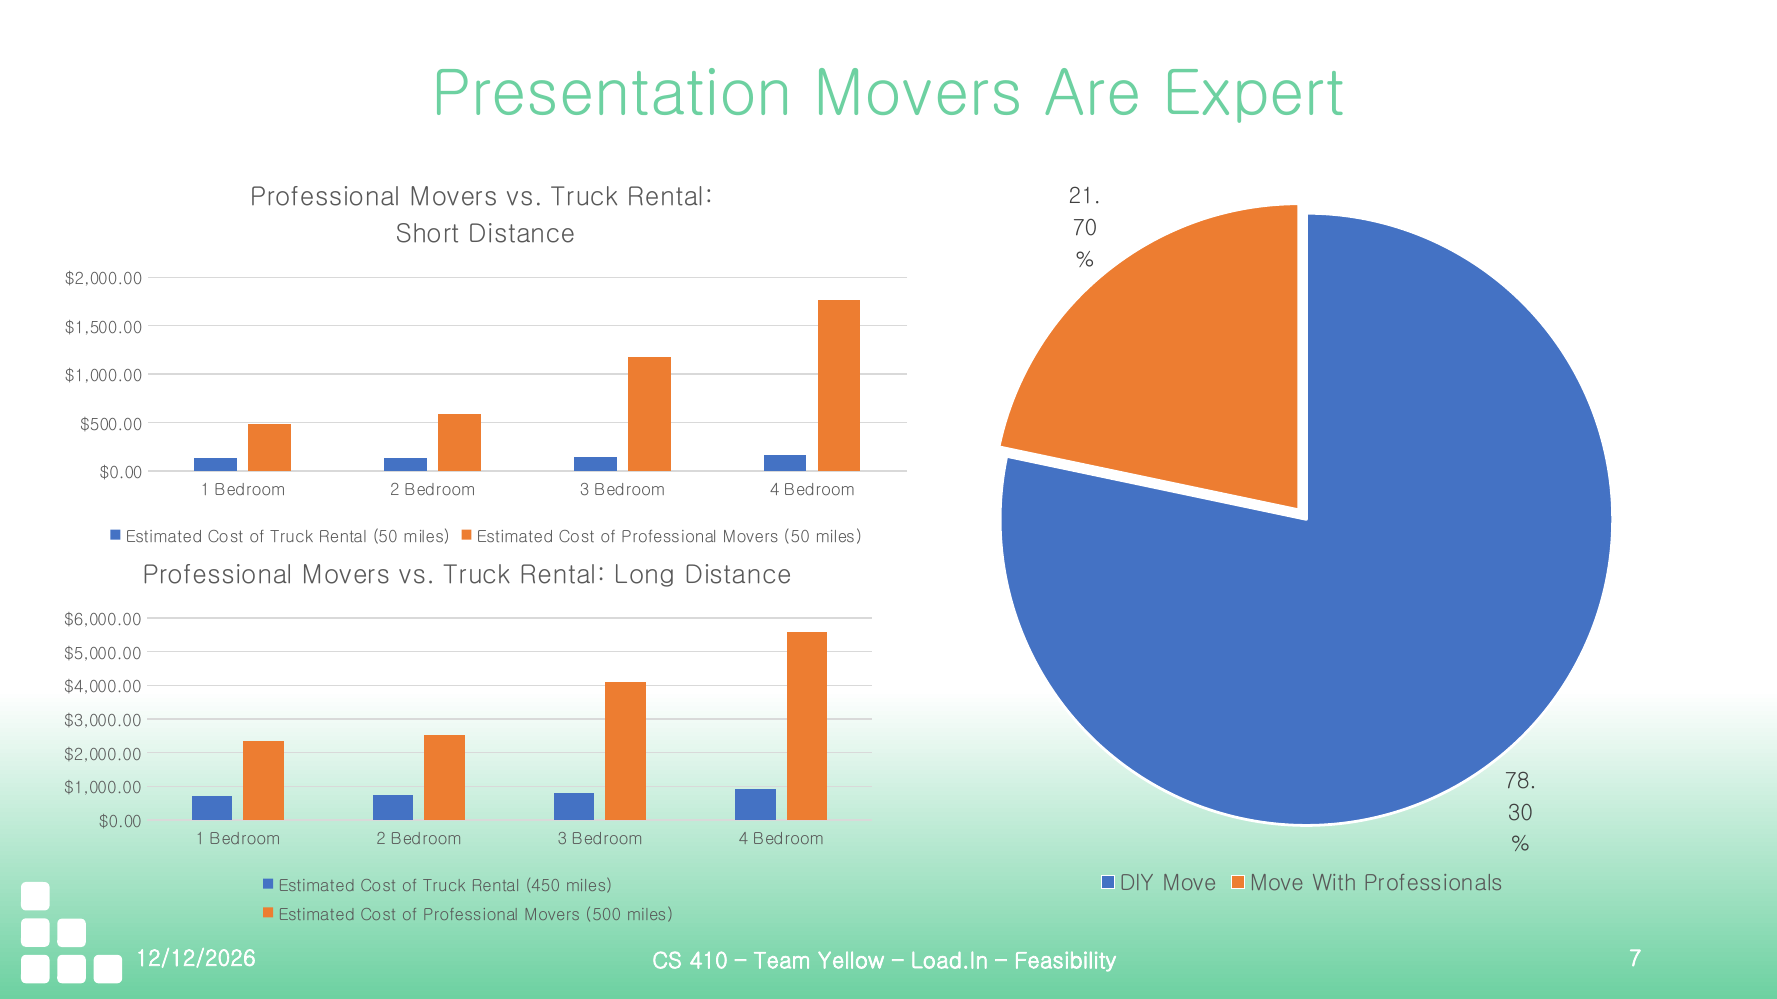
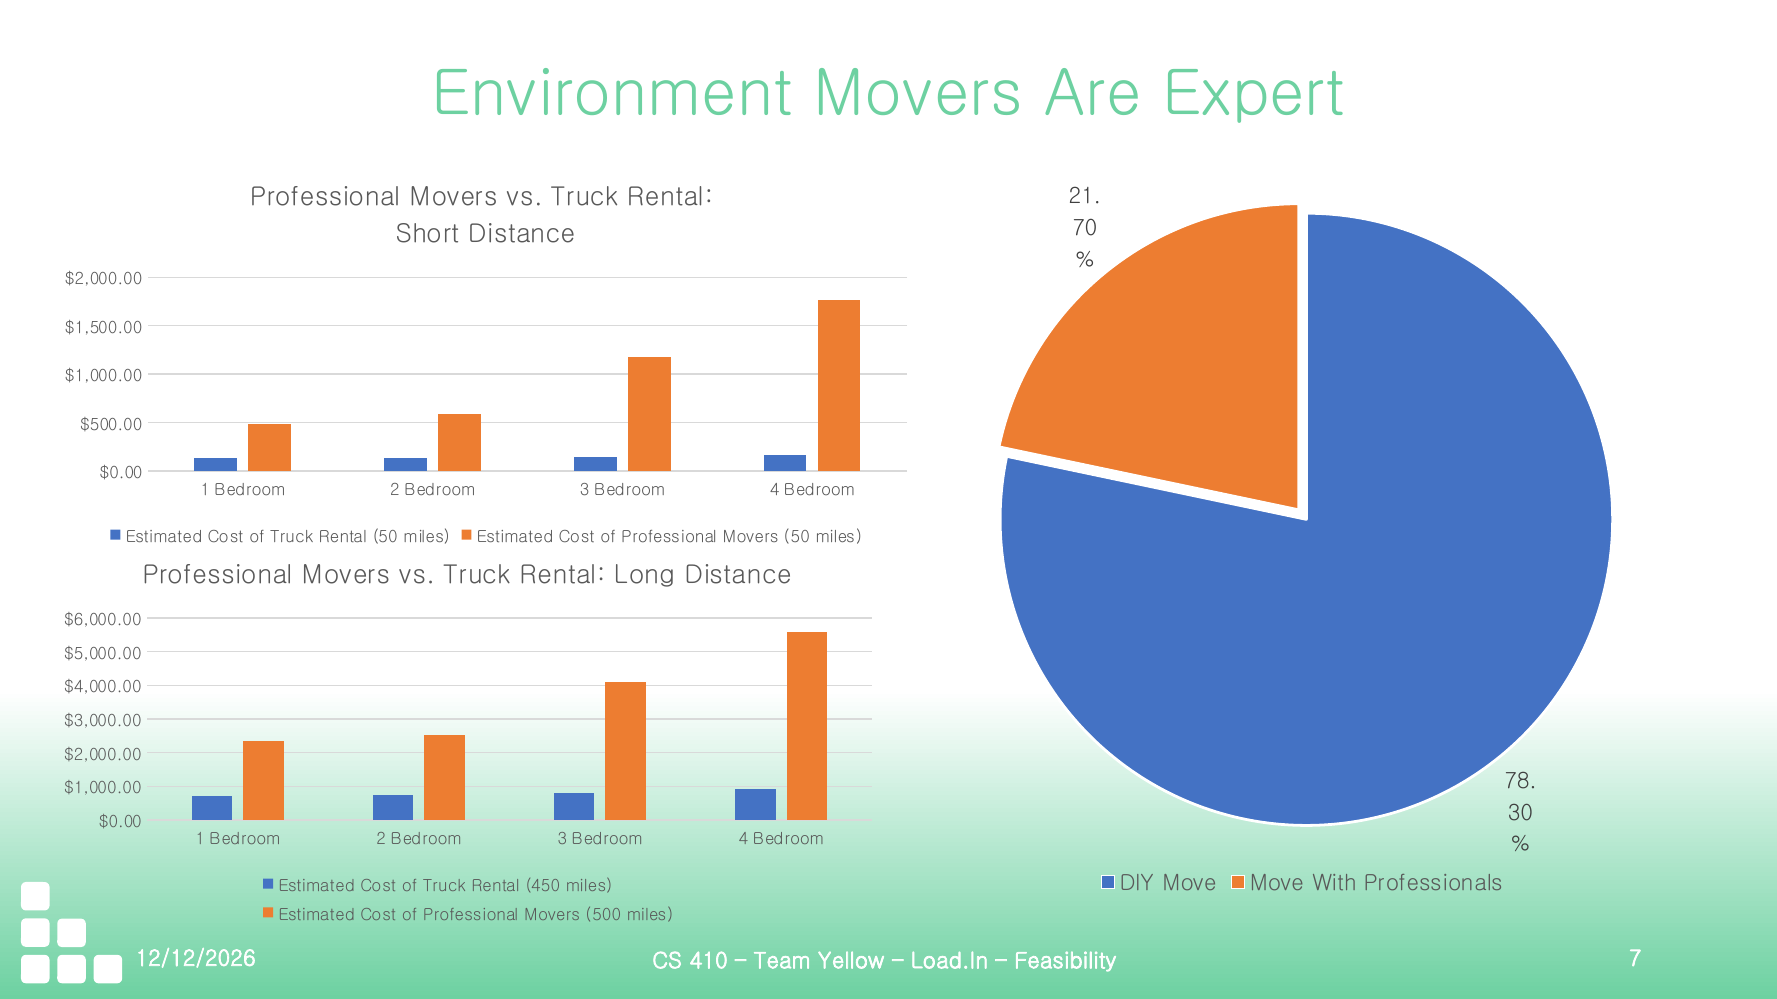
Presentation: Presentation -> Environment
